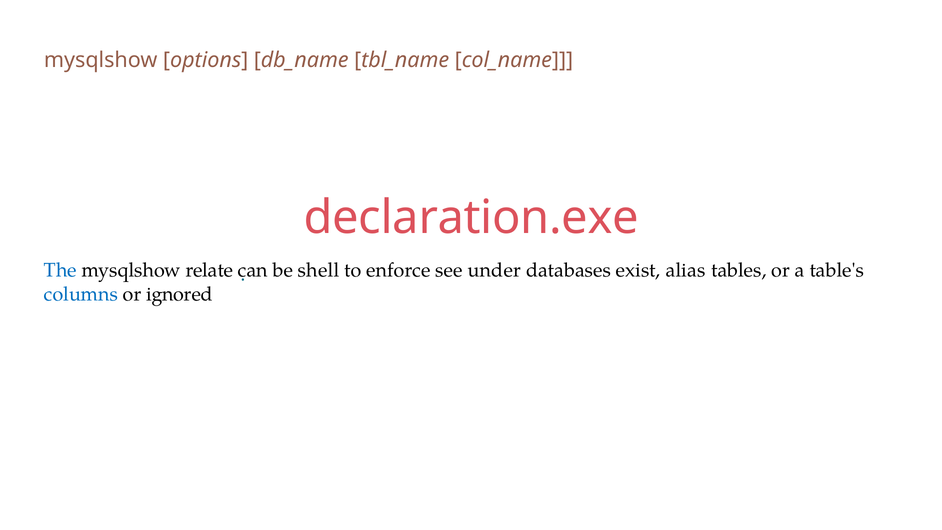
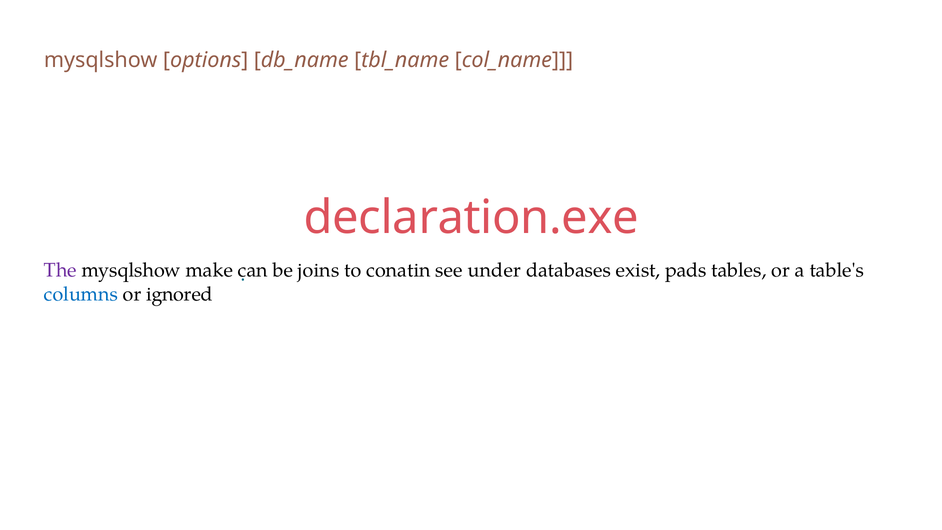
The colour: blue -> purple
relate: relate -> make
shell: shell -> joins
enforce: enforce -> conatin
alias: alias -> pads
